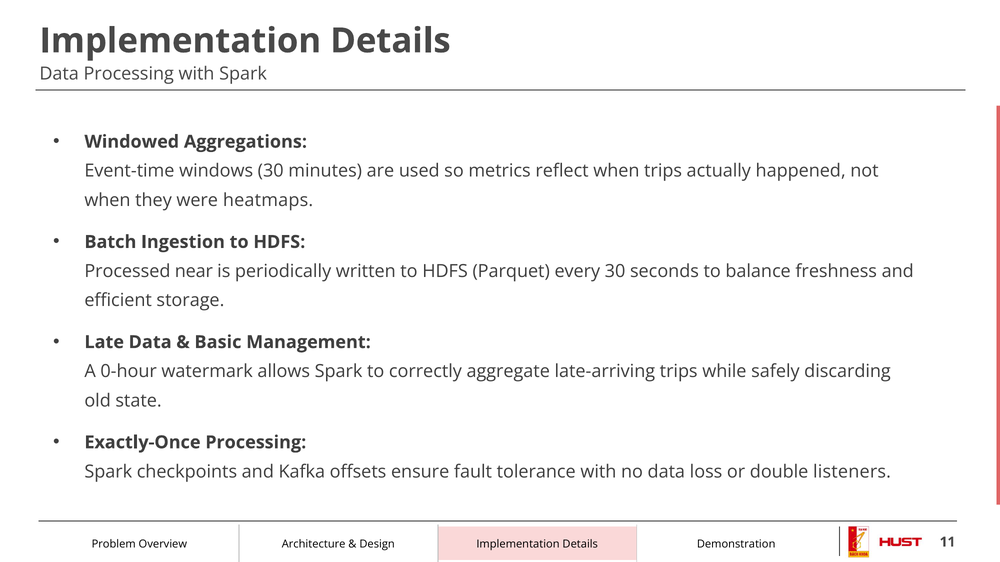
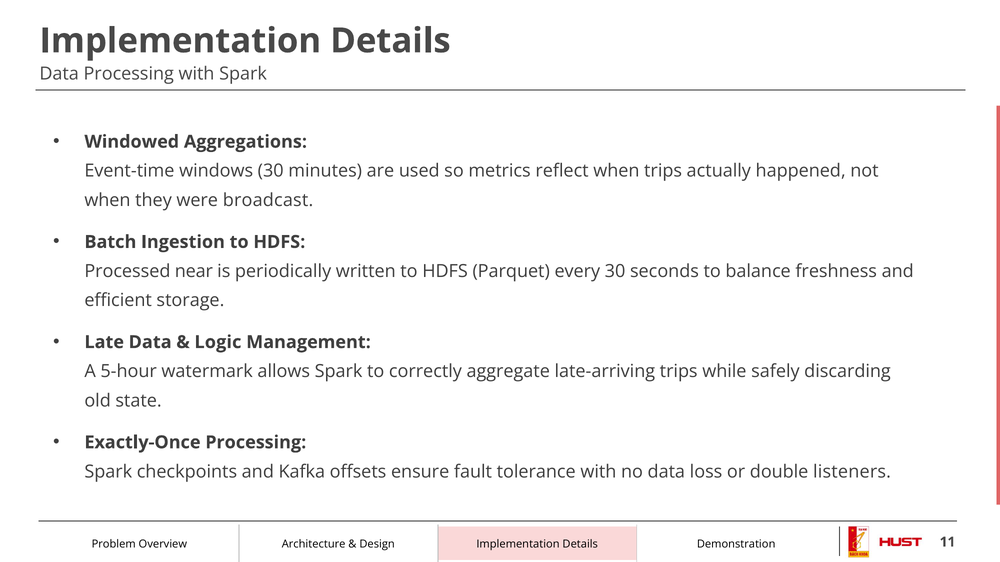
heatmaps: heatmaps -> broadcast
Basic: Basic -> Logic
0-hour: 0-hour -> 5-hour
